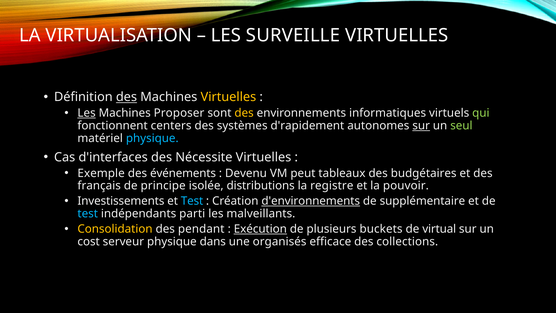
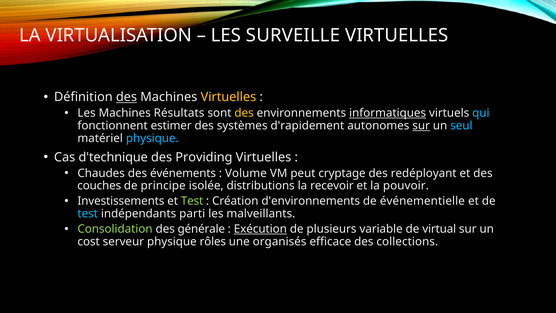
Les at (87, 113) underline: present -> none
Proposer: Proposer -> Résultats
informatiques underline: none -> present
qui colour: light green -> light blue
centers: centers -> estimer
seul colour: light green -> light blue
d'interfaces: d'interfaces -> d'technique
Nécessite: Nécessite -> Providing
Exemple: Exemple -> Chaudes
Devenu: Devenu -> Volume
tableaux: tableaux -> cryptage
budgétaires: budgétaires -> redéployant
français: français -> couches
registre: registre -> recevoir
Test at (192, 201) colour: light blue -> light green
d'environnements underline: present -> none
supplémentaire: supplémentaire -> événementielle
Consolidation colour: yellow -> light green
pendant: pendant -> générale
buckets: buckets -> variable
dans: dans -> rôles
